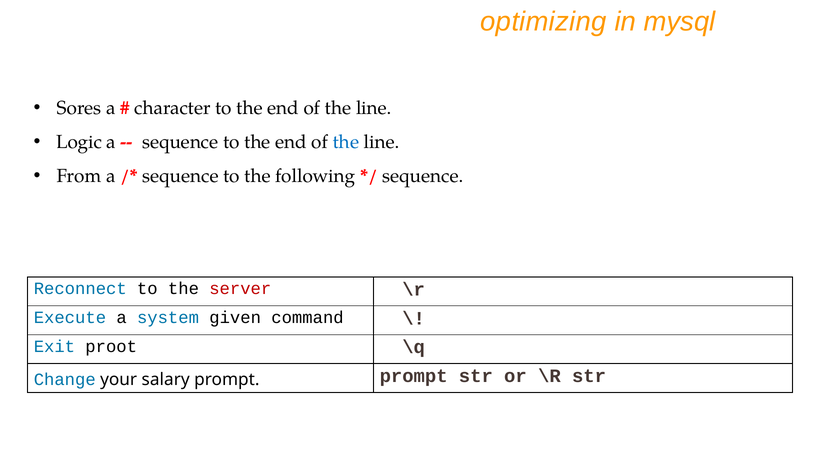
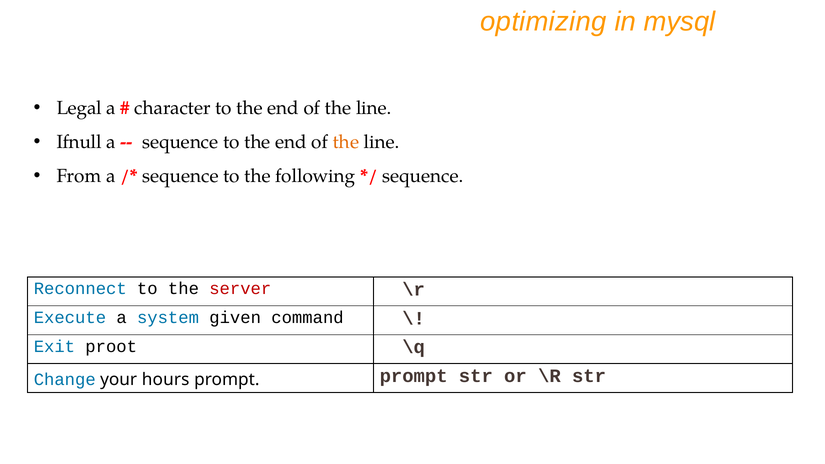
Sores: Sores -> Legal
Logic: Logic -> Ifnull
the at (346, 142) colour: blue -> orange
salary: salary -> hours
